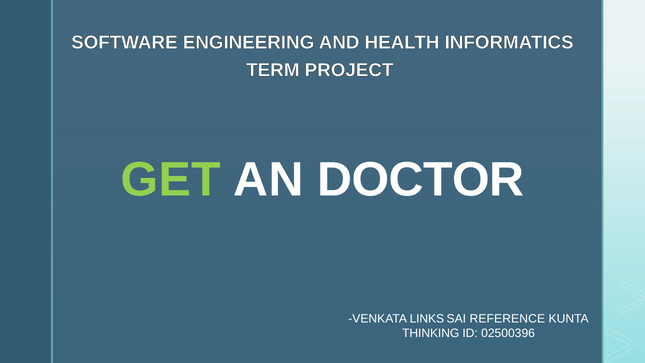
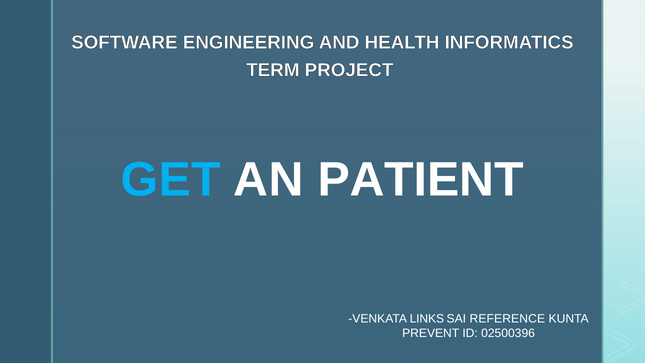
GET colour: light green -> light blue
DOCTOR: DOCTOR -> PATIENT
THINKING: THINKING -> PREVENT
